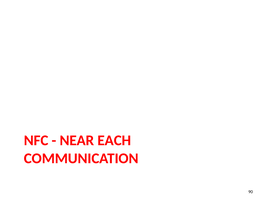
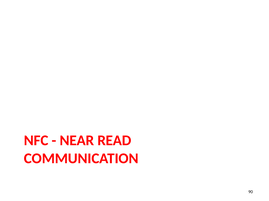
EACH: EACH -> READ
